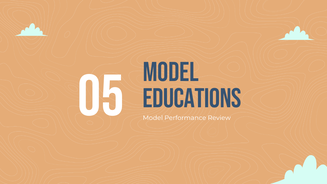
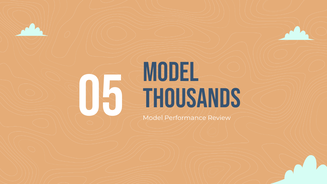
EDUCATIONS: EDUCATIONS -> THOUSANDS
